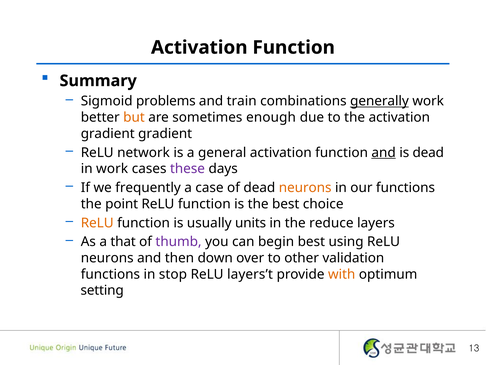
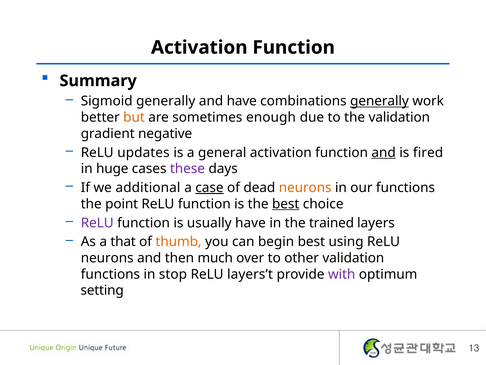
Sigmoid problems: problems -> generally
and train: train -> have
the activation: activation -> validation
gradient gradient: gradient -> negative
network: network -> updates
is dead: dead -> fired
in work: work -> huge
frequently: frequently -> additional
case underline: none -> present
best at (286, 204) underline: none -> present
ReLU at (97, 223) colour: orange -> purple
usually units: units -> have
reduce: reduce -> trained
thumb colour: purple -> orange
down: down -> much
with colour: orange -> purple
